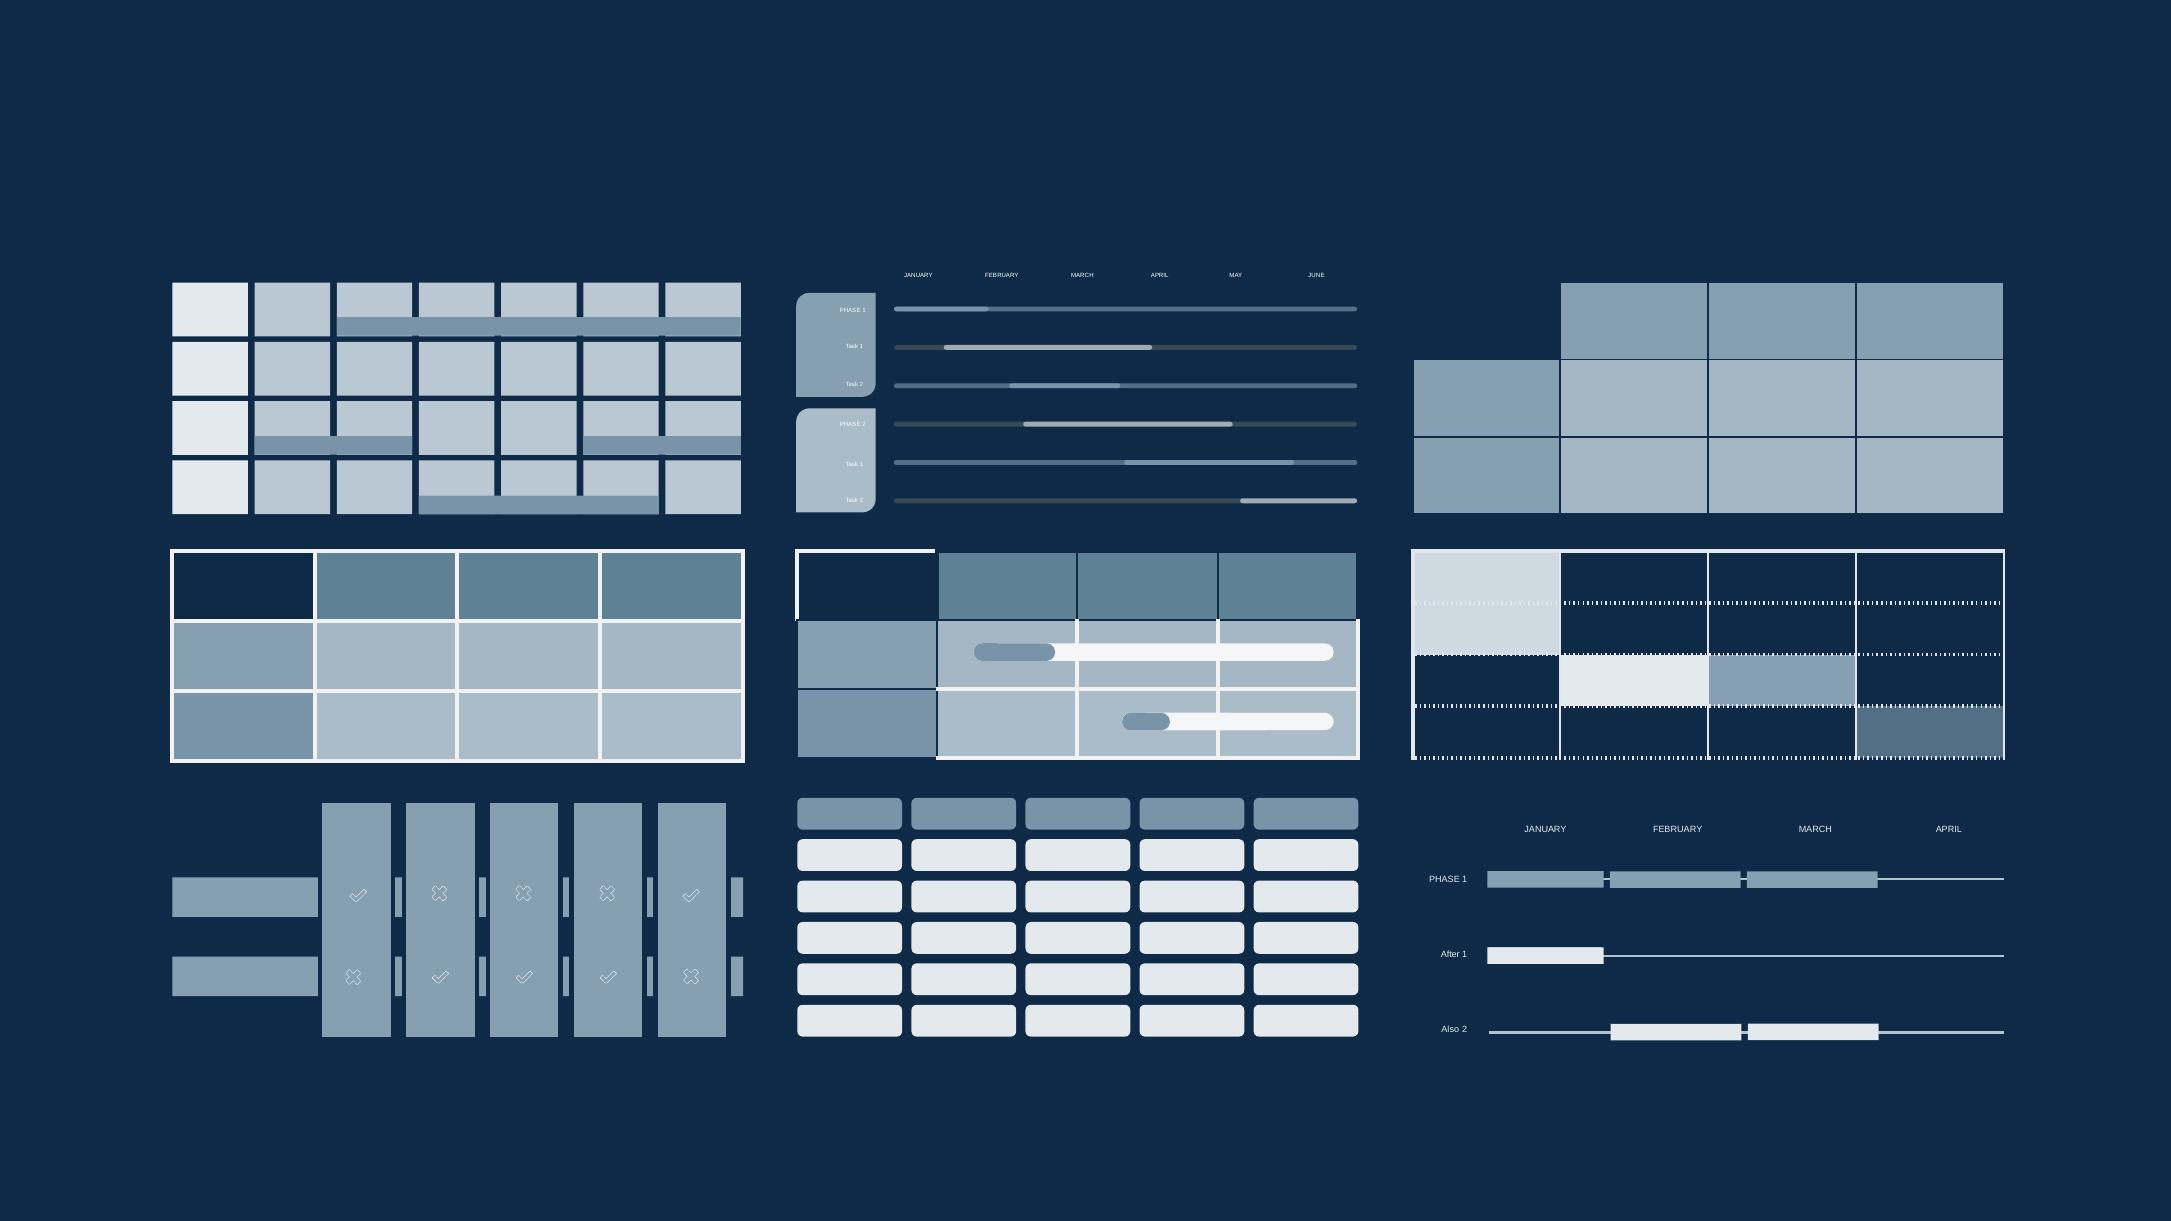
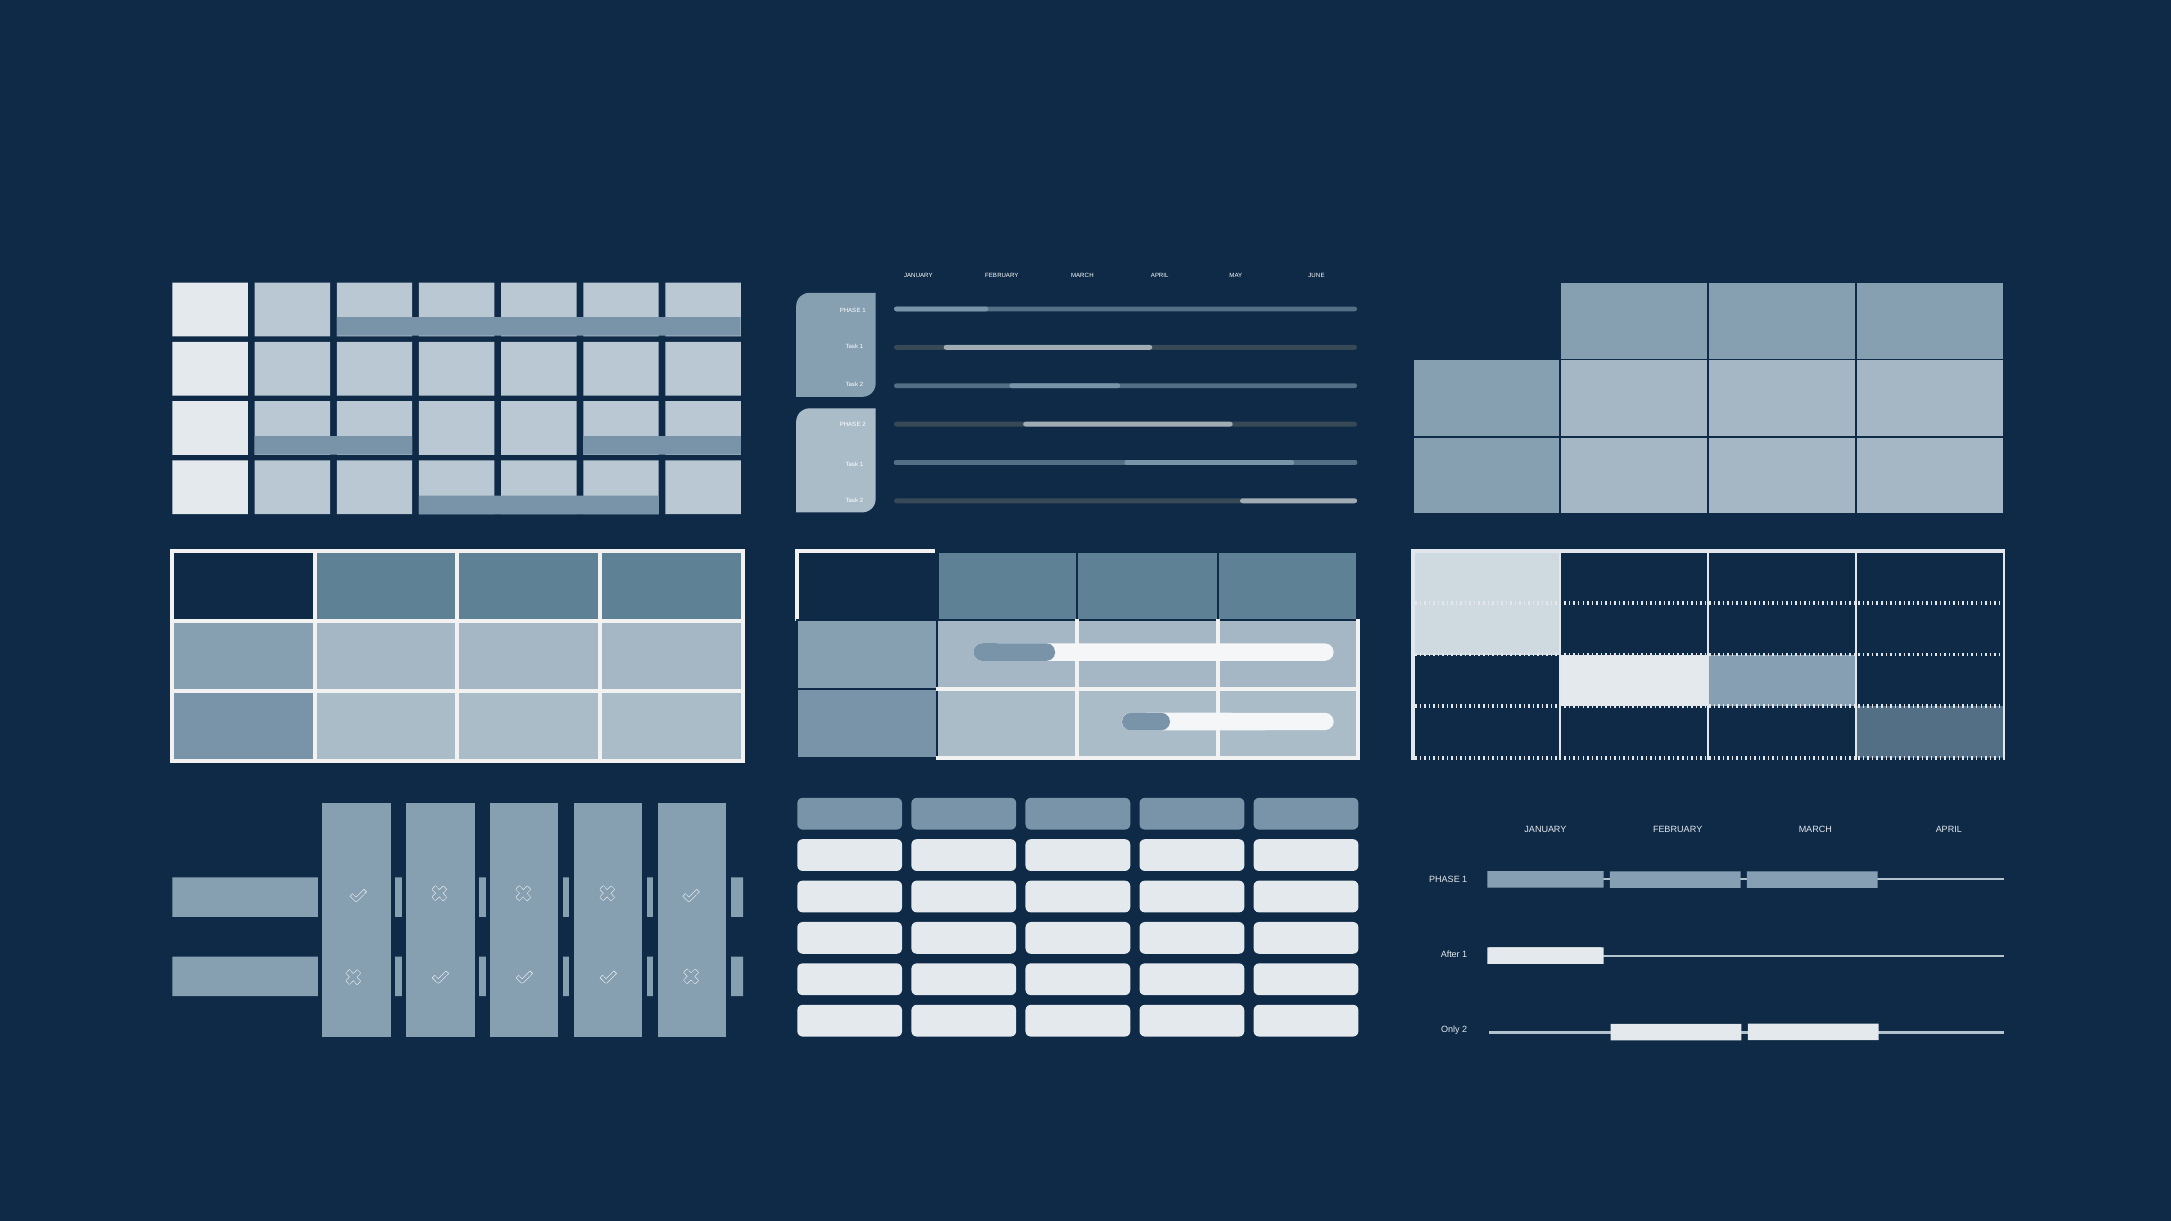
Also: Also -> Only
